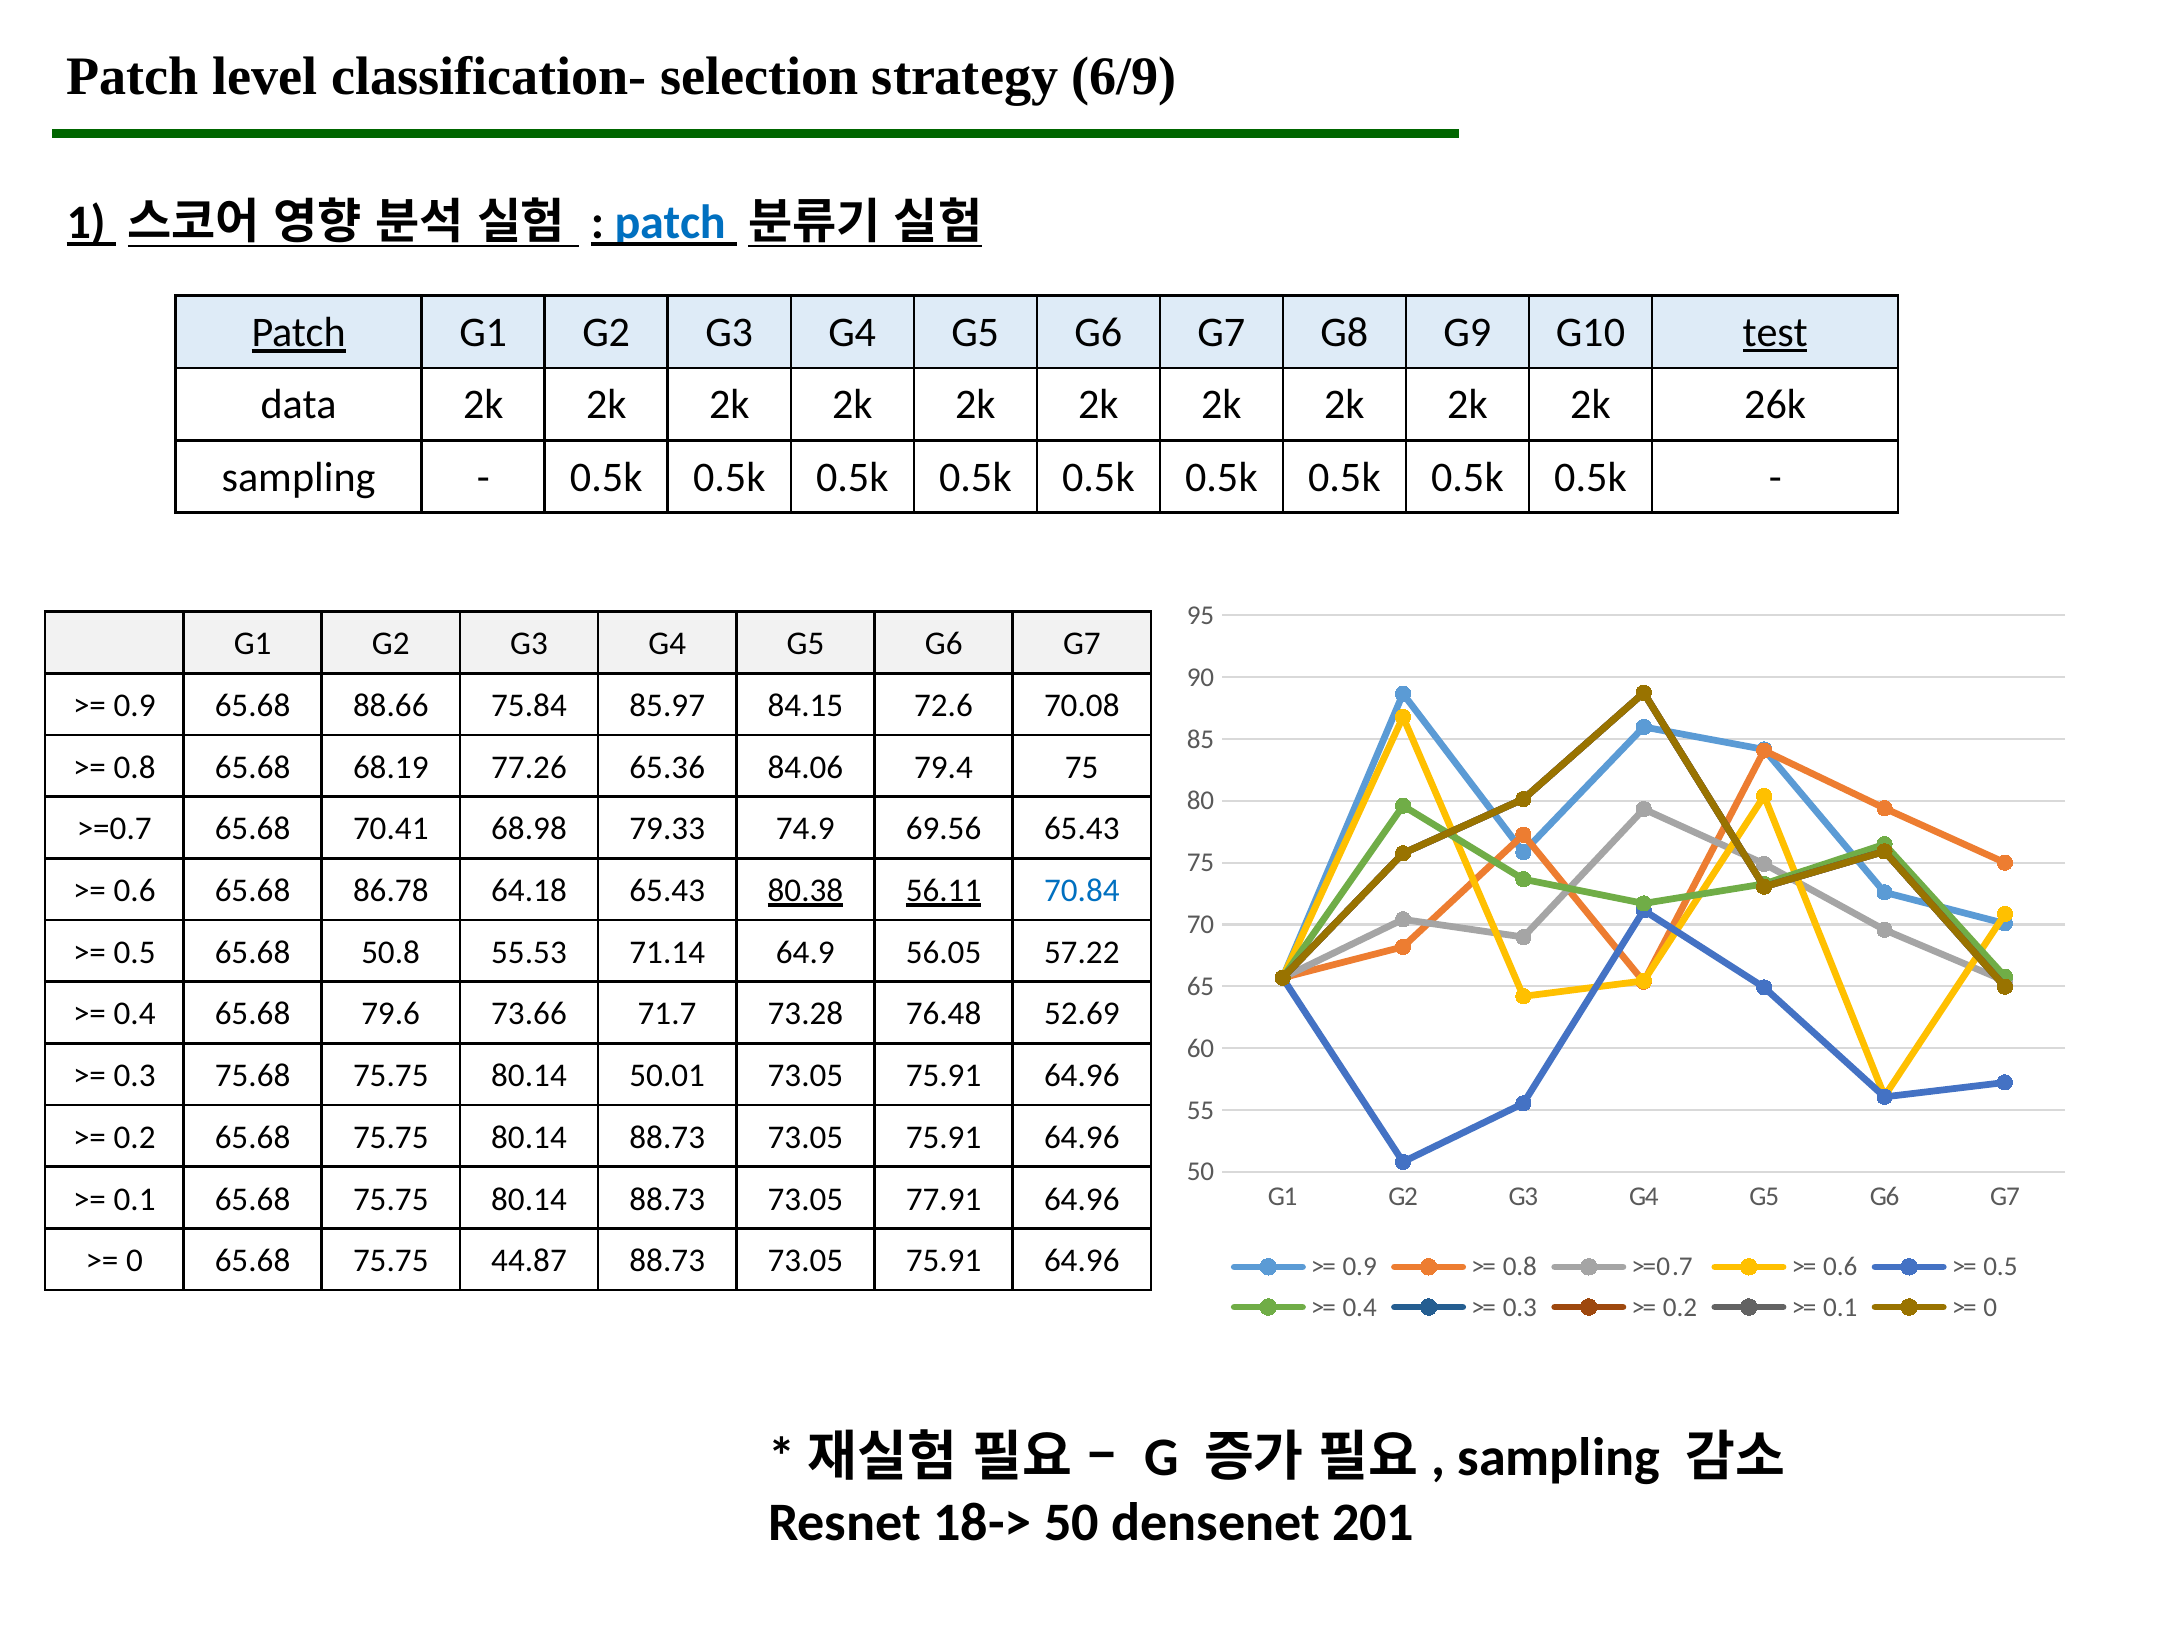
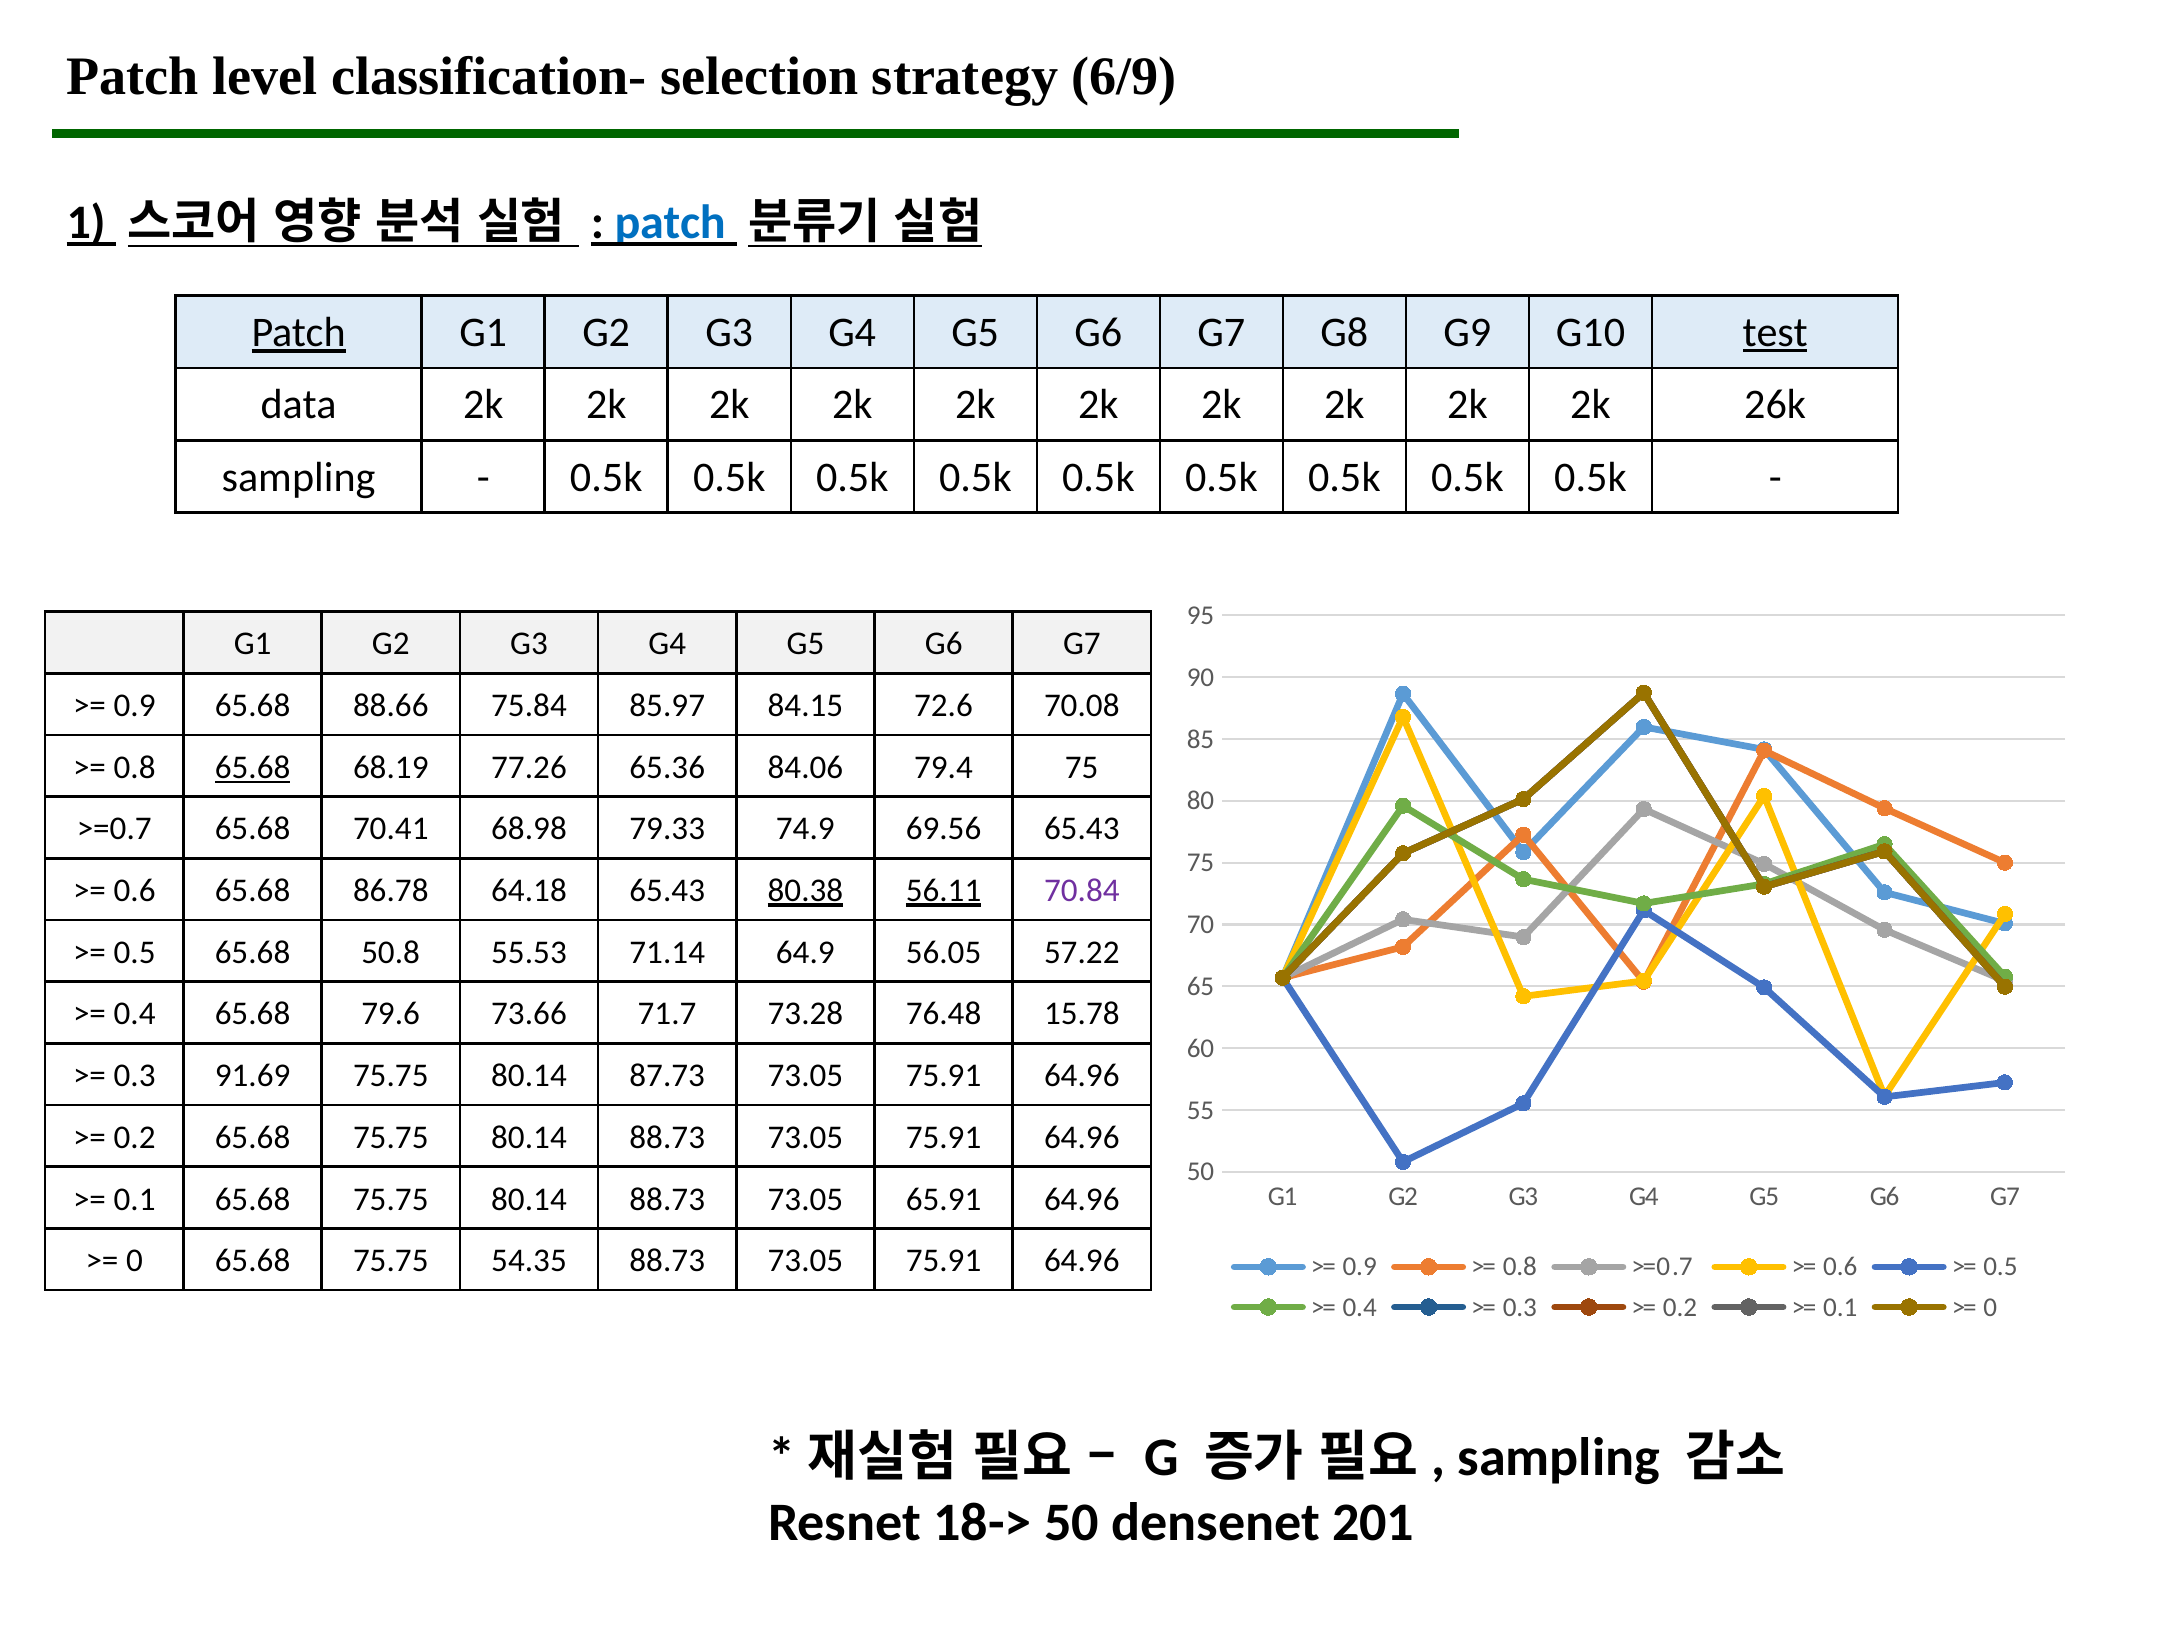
65.68 at (253, 767) underline: none -> present
70.84 colour: blue -> purple
52.69: 52.69 -> 15.78
75.68: 75.68 -> 91.69
50.01: 50.01 -> 87.73
77.91: 77.91 -> 65.91
44.87: 44.87 -> 54.35
